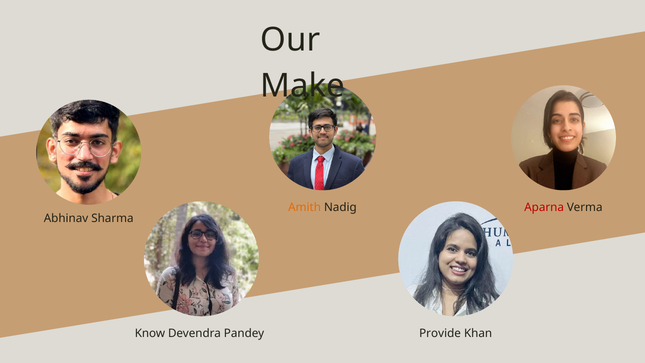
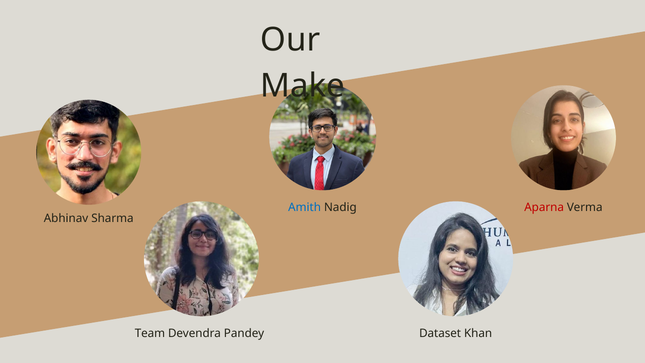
Amith colour: orange -> blue
Know: Know -> Team
Provide: Provide -> Dataset
